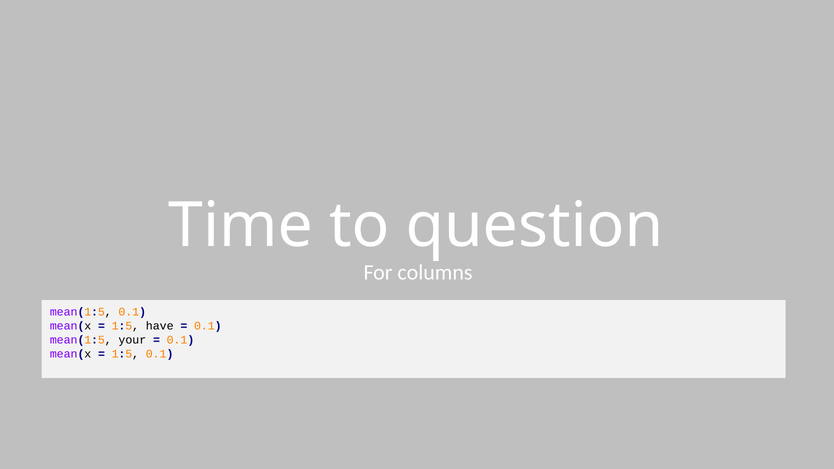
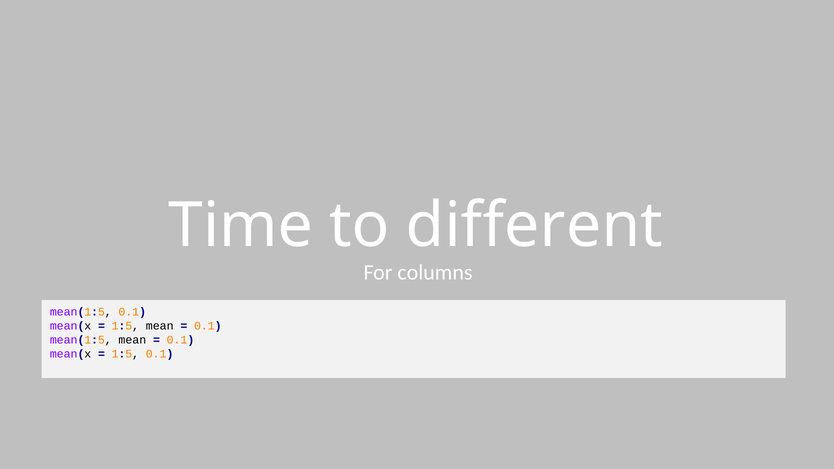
question: question -> different
1:5 have: have -> mean
mean(1:5 your: your -> mean
